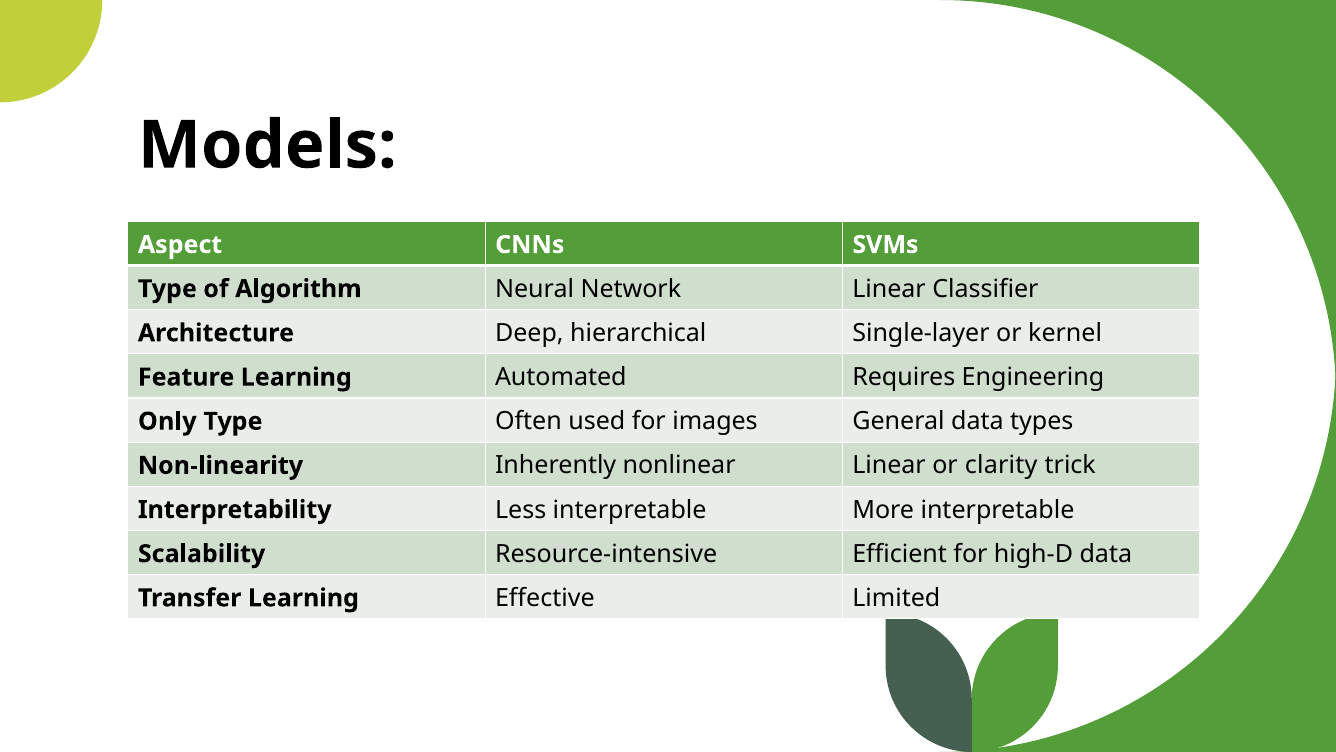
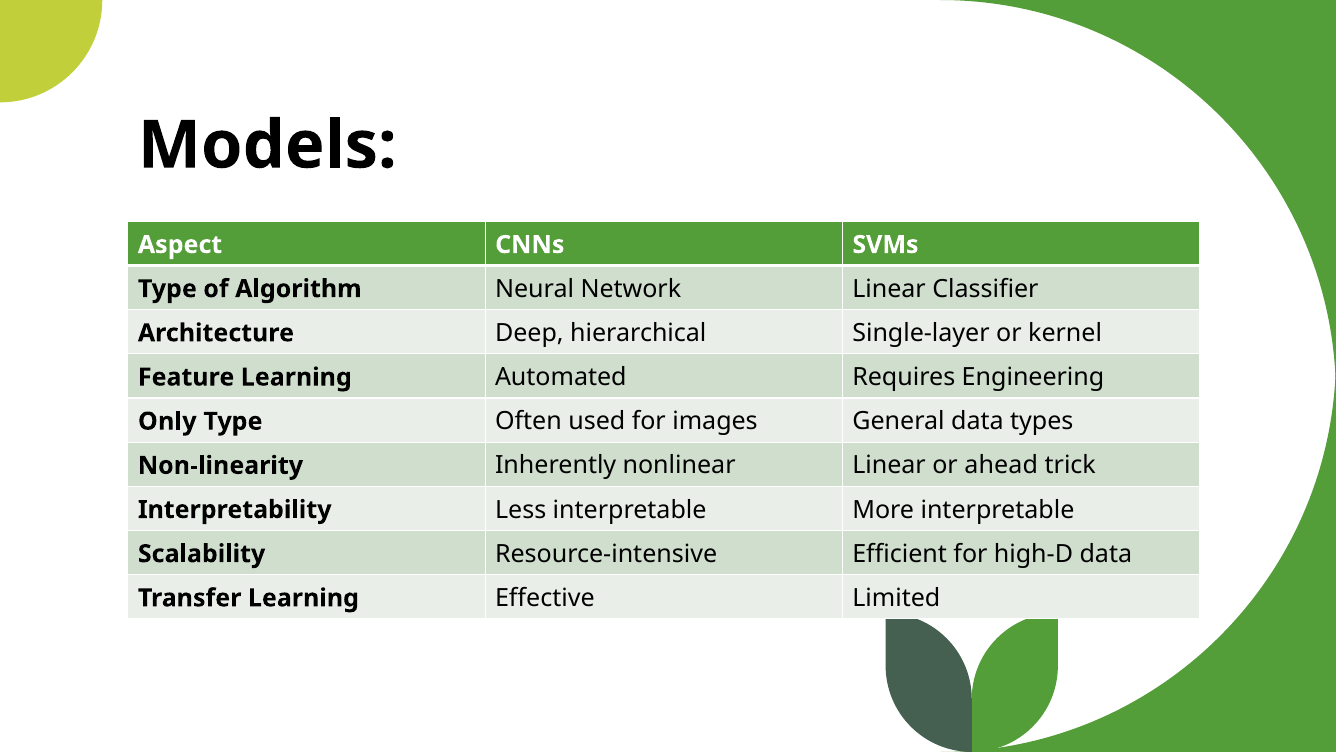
clarity: clarity -> ahead
